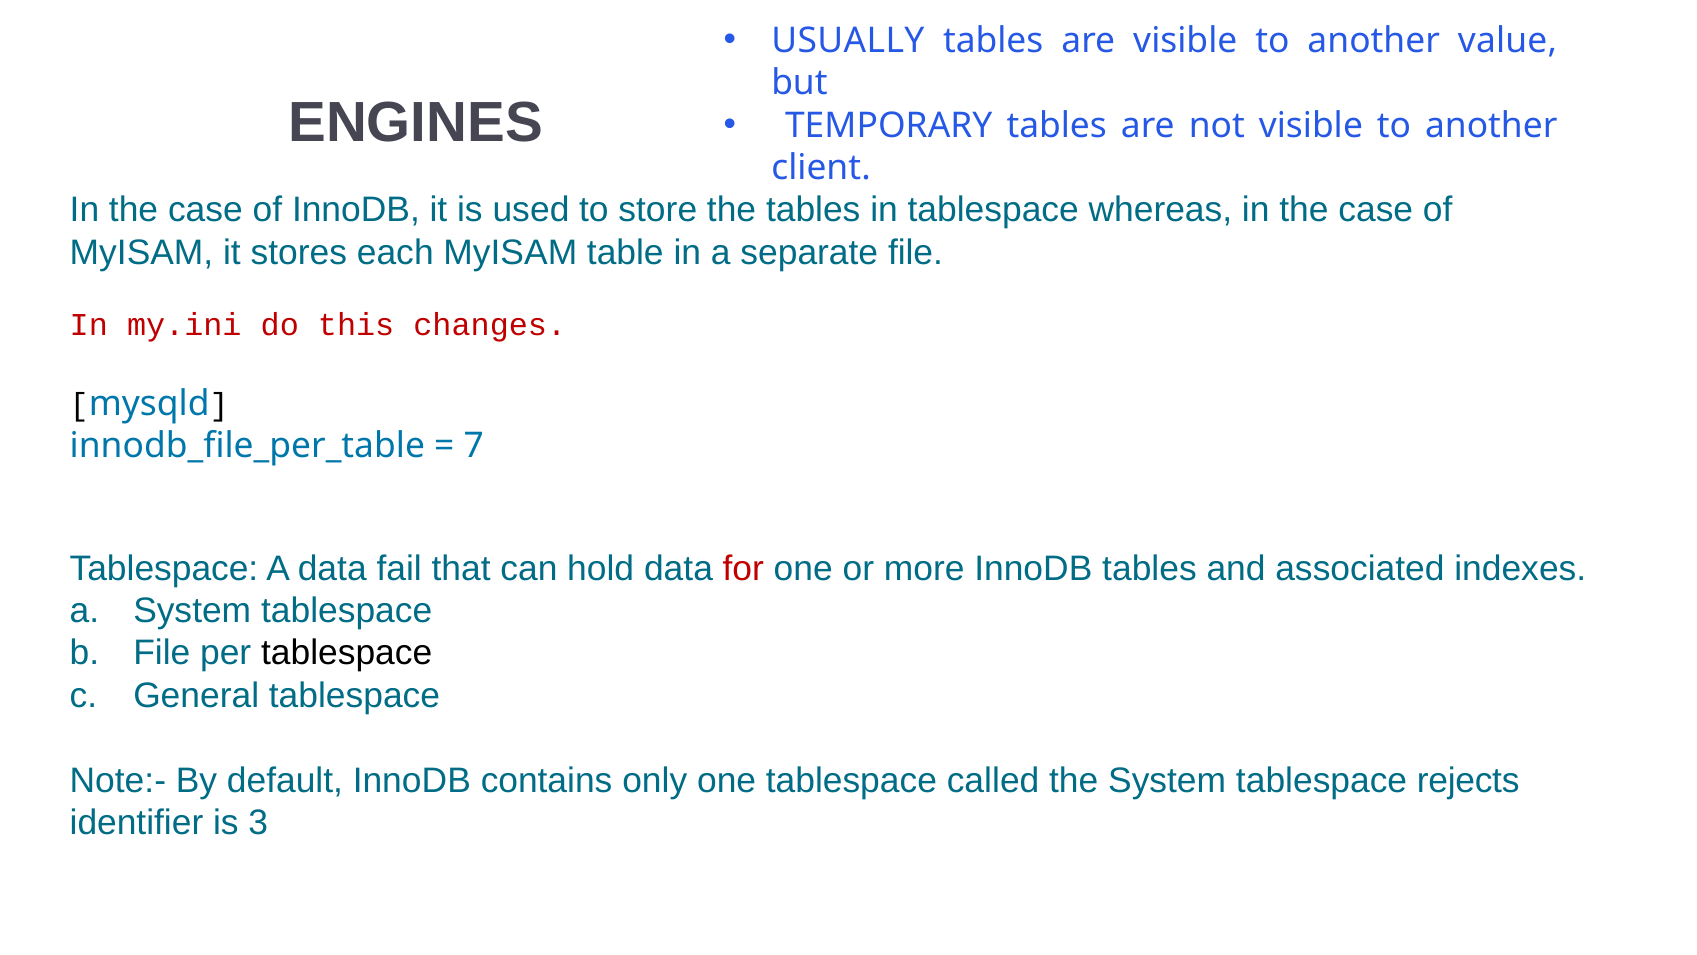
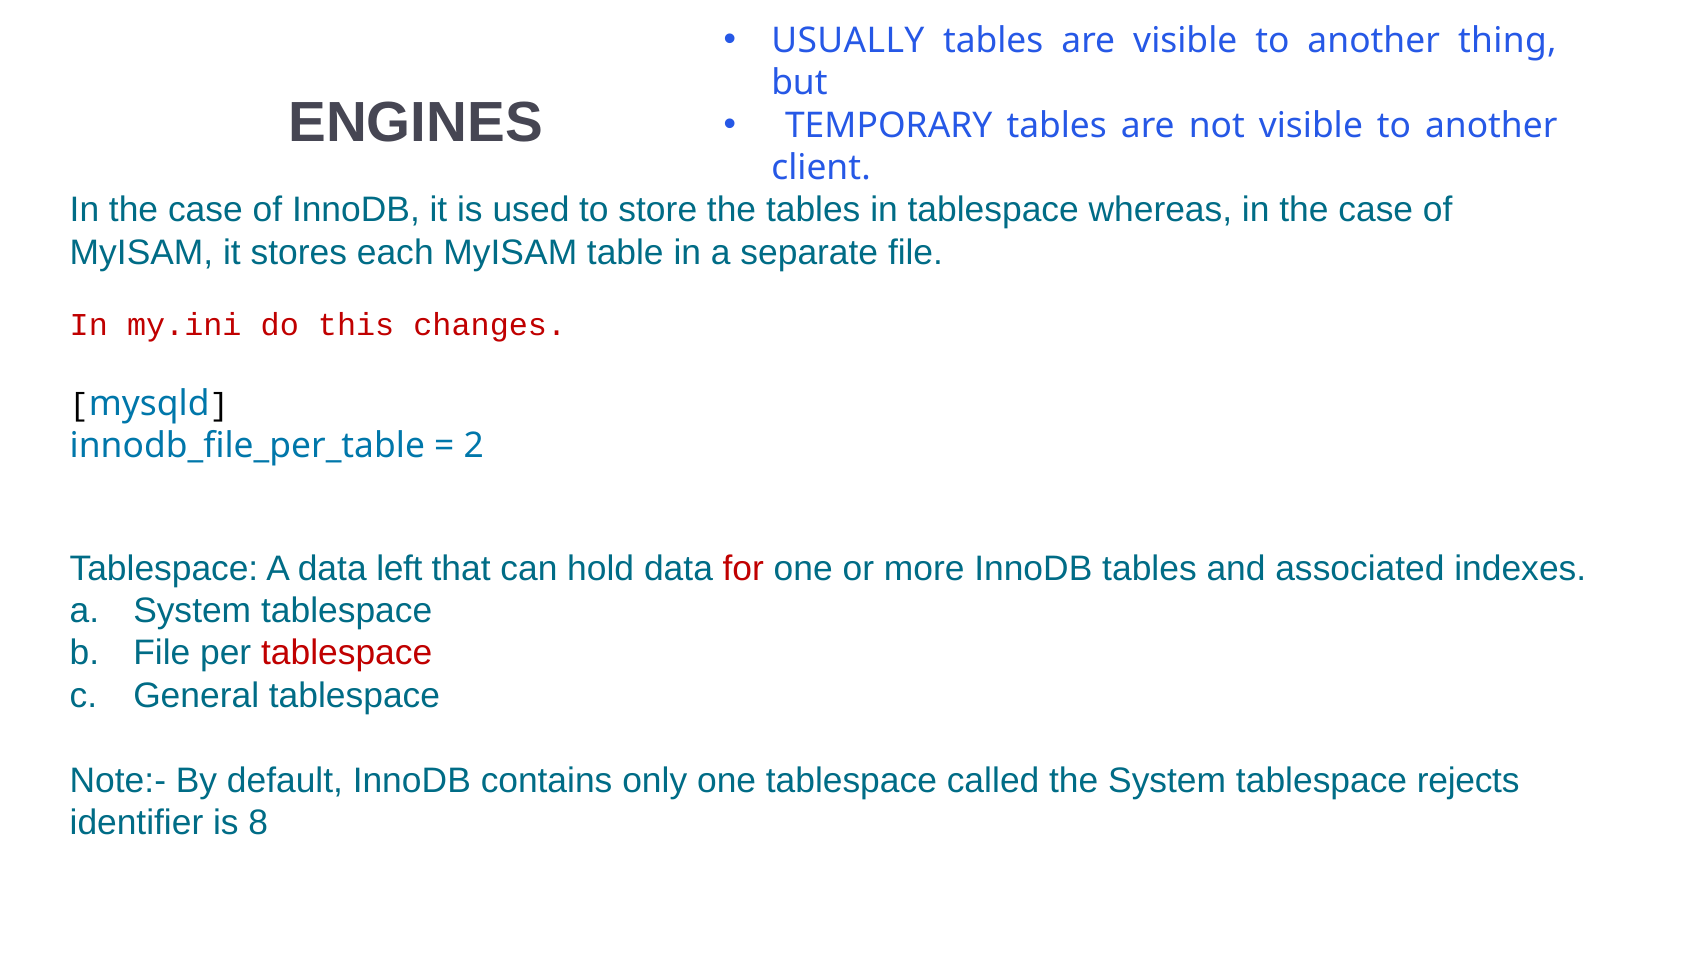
value: value -> thing
7: 7 -> 2
fail: fail -> left
tablespace at (347, 653) colour: black -> red
3: 3 -> 8
